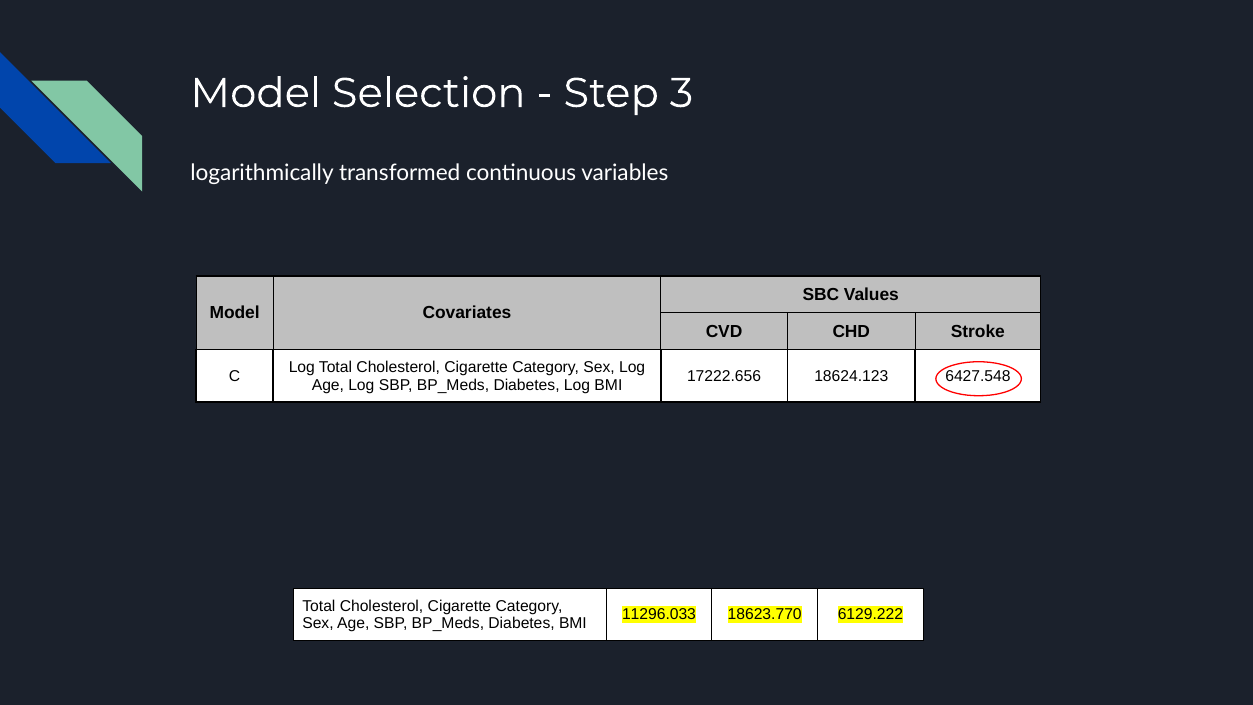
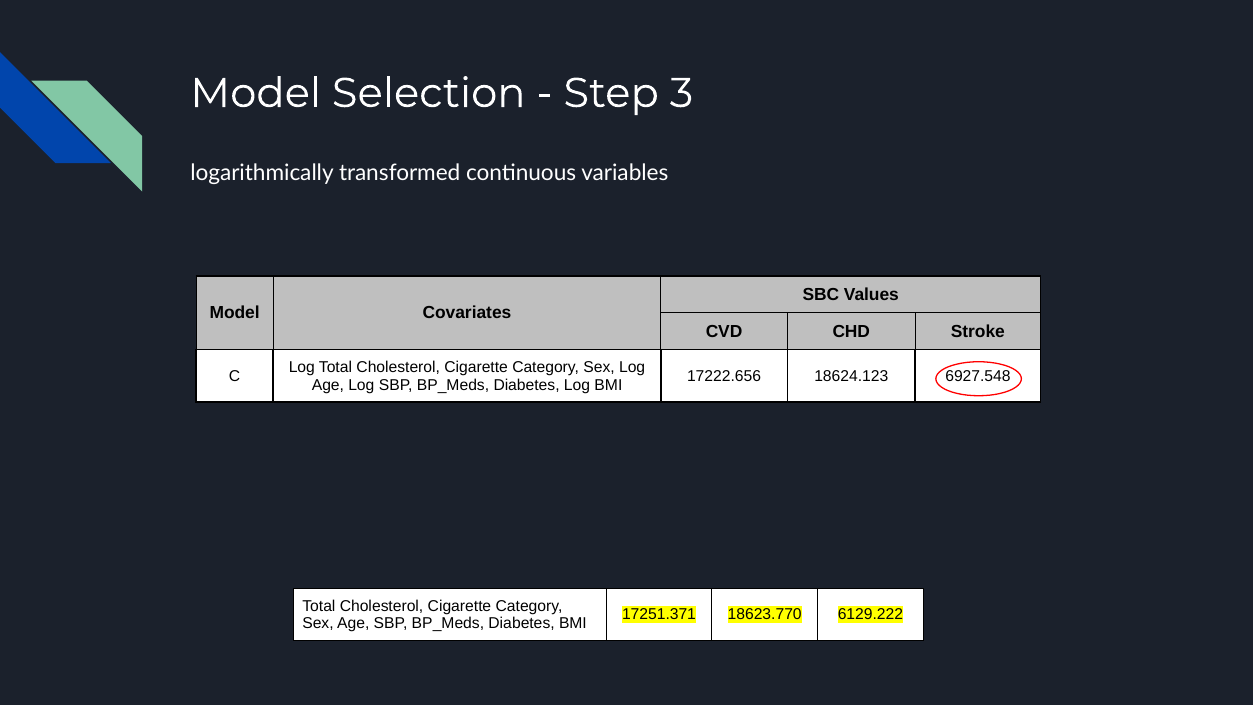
6427.548: 6427.548 -> 6927.548
11296.033: 11296.033 -> 17251.371
